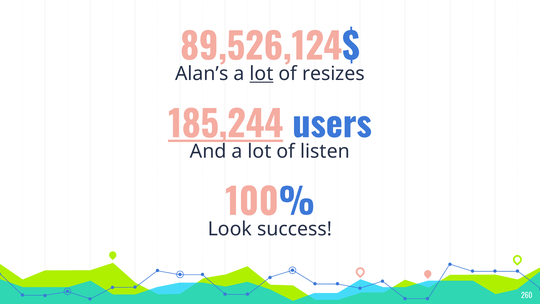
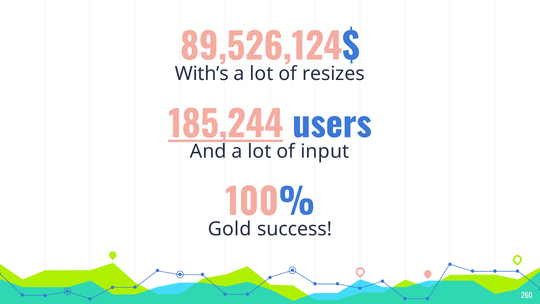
Alan’s: Alan’s -> With’s
lot at (261, 74) underline: present -> none
listen: listen -> input
Look: Look -> Gold
